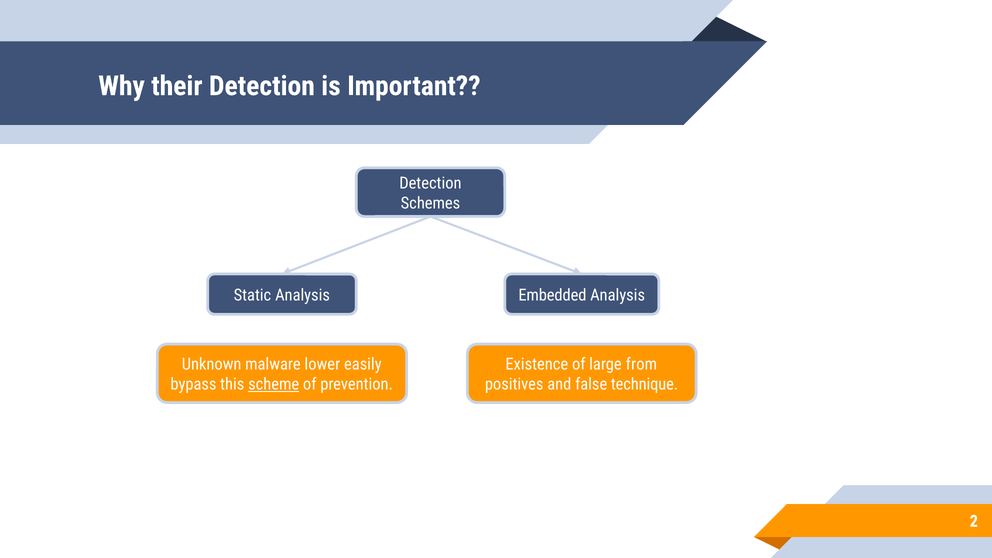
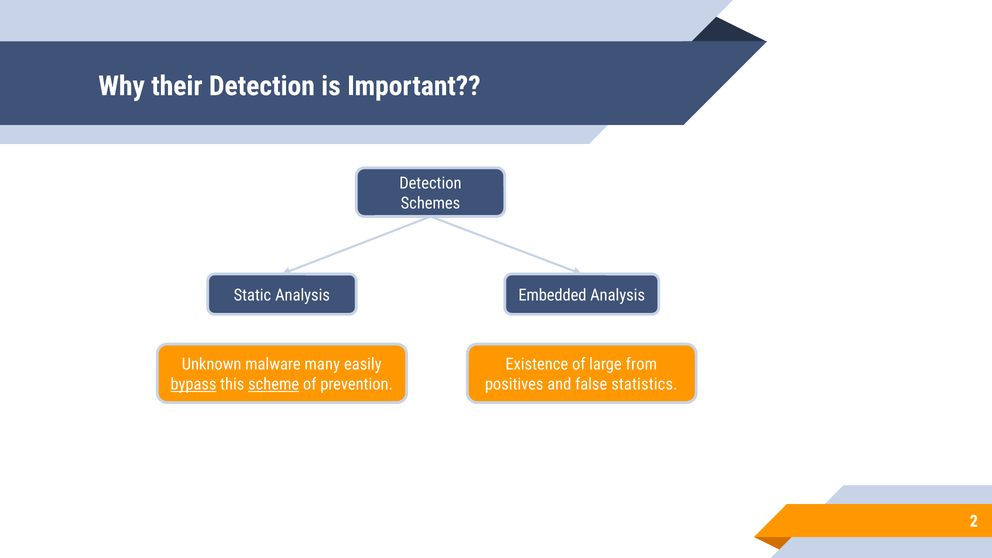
lower: lower -> many
bypass underline: none -> present
technique: technique -> statistics
